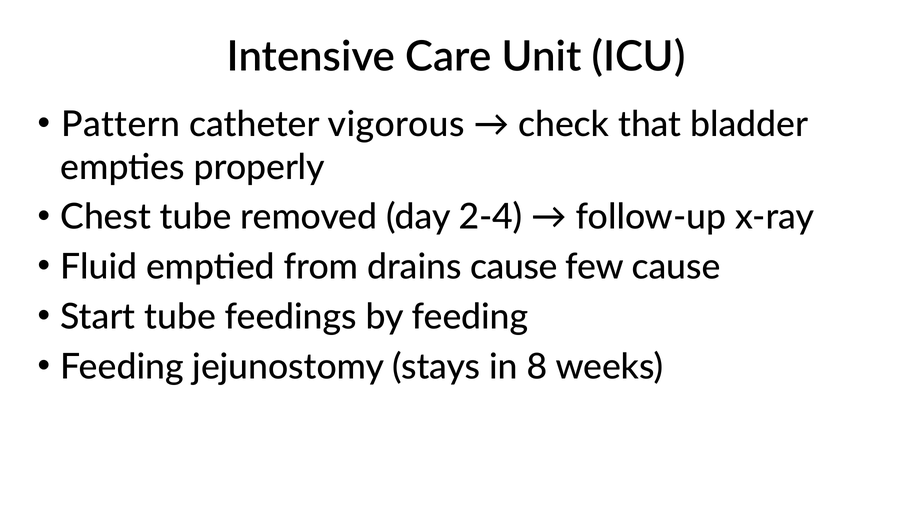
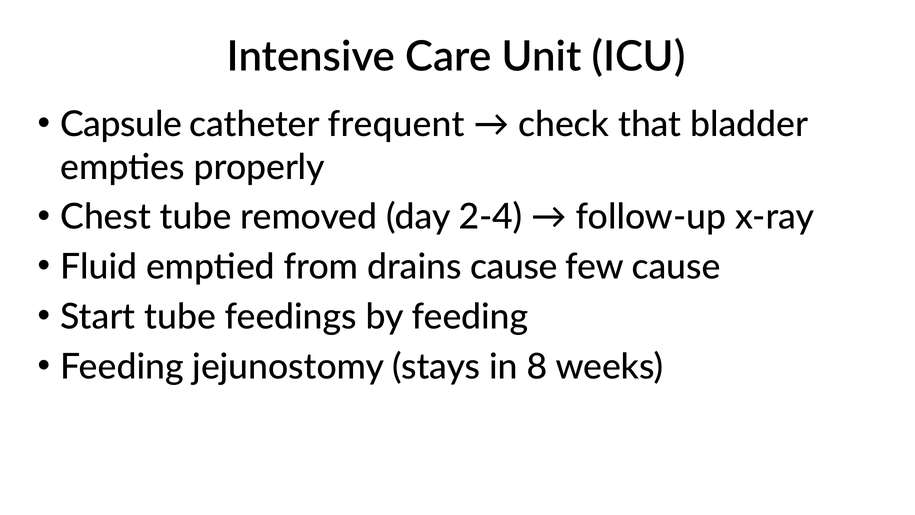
Pattern: Pattern -> Capsule
vigorous: vigorous -> frequent
